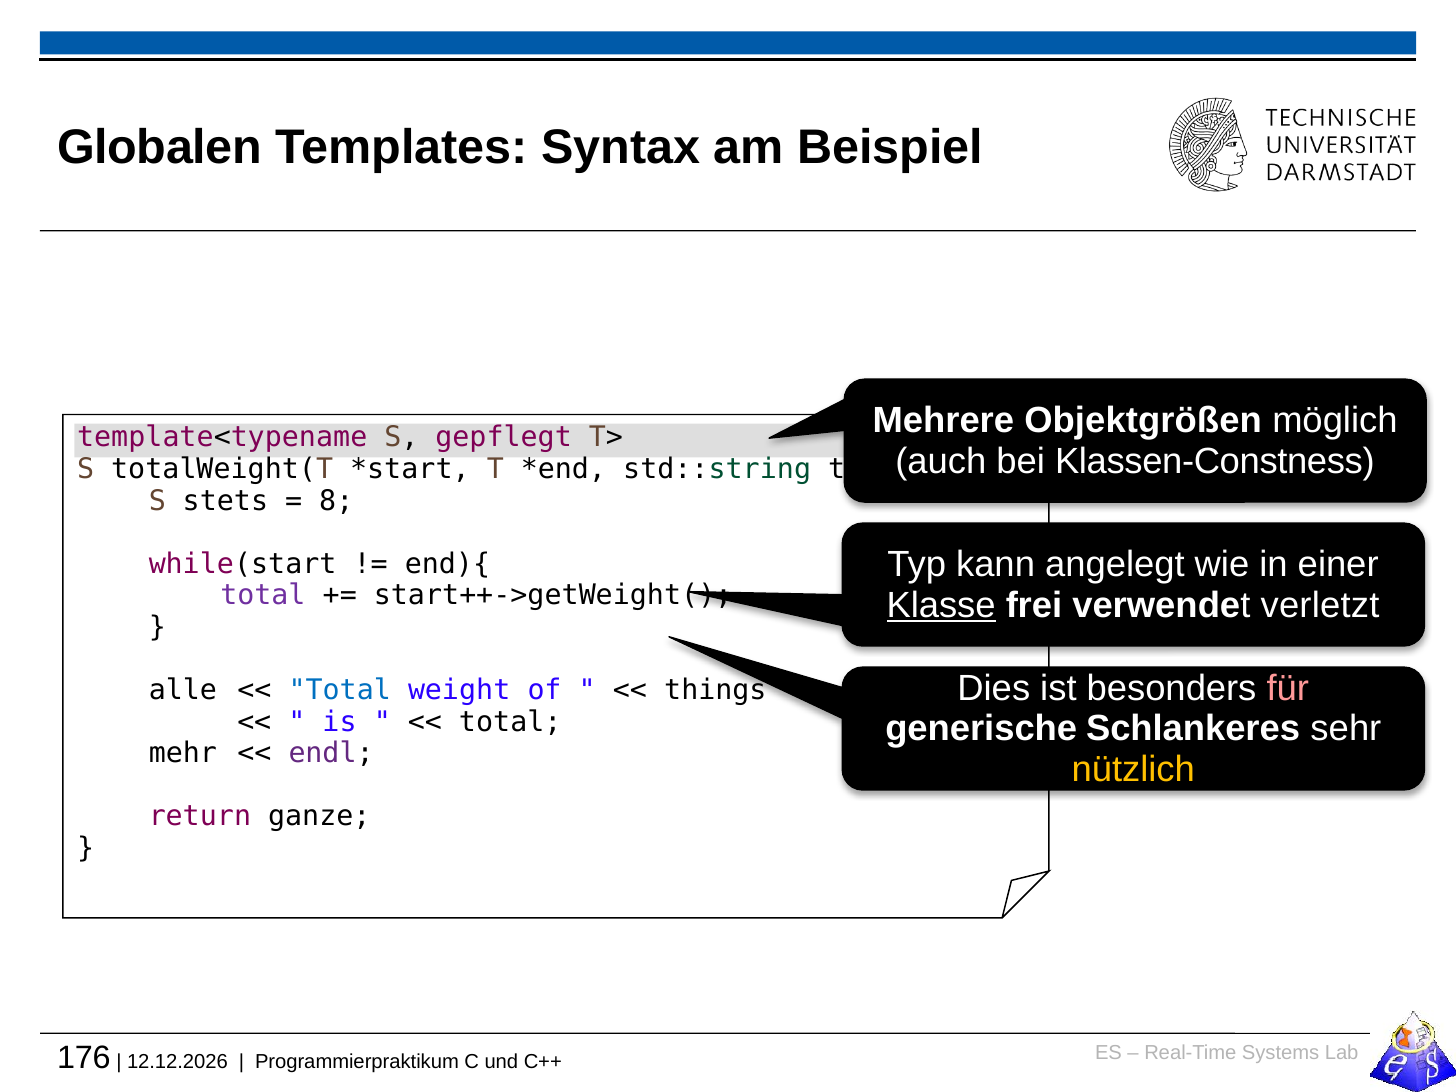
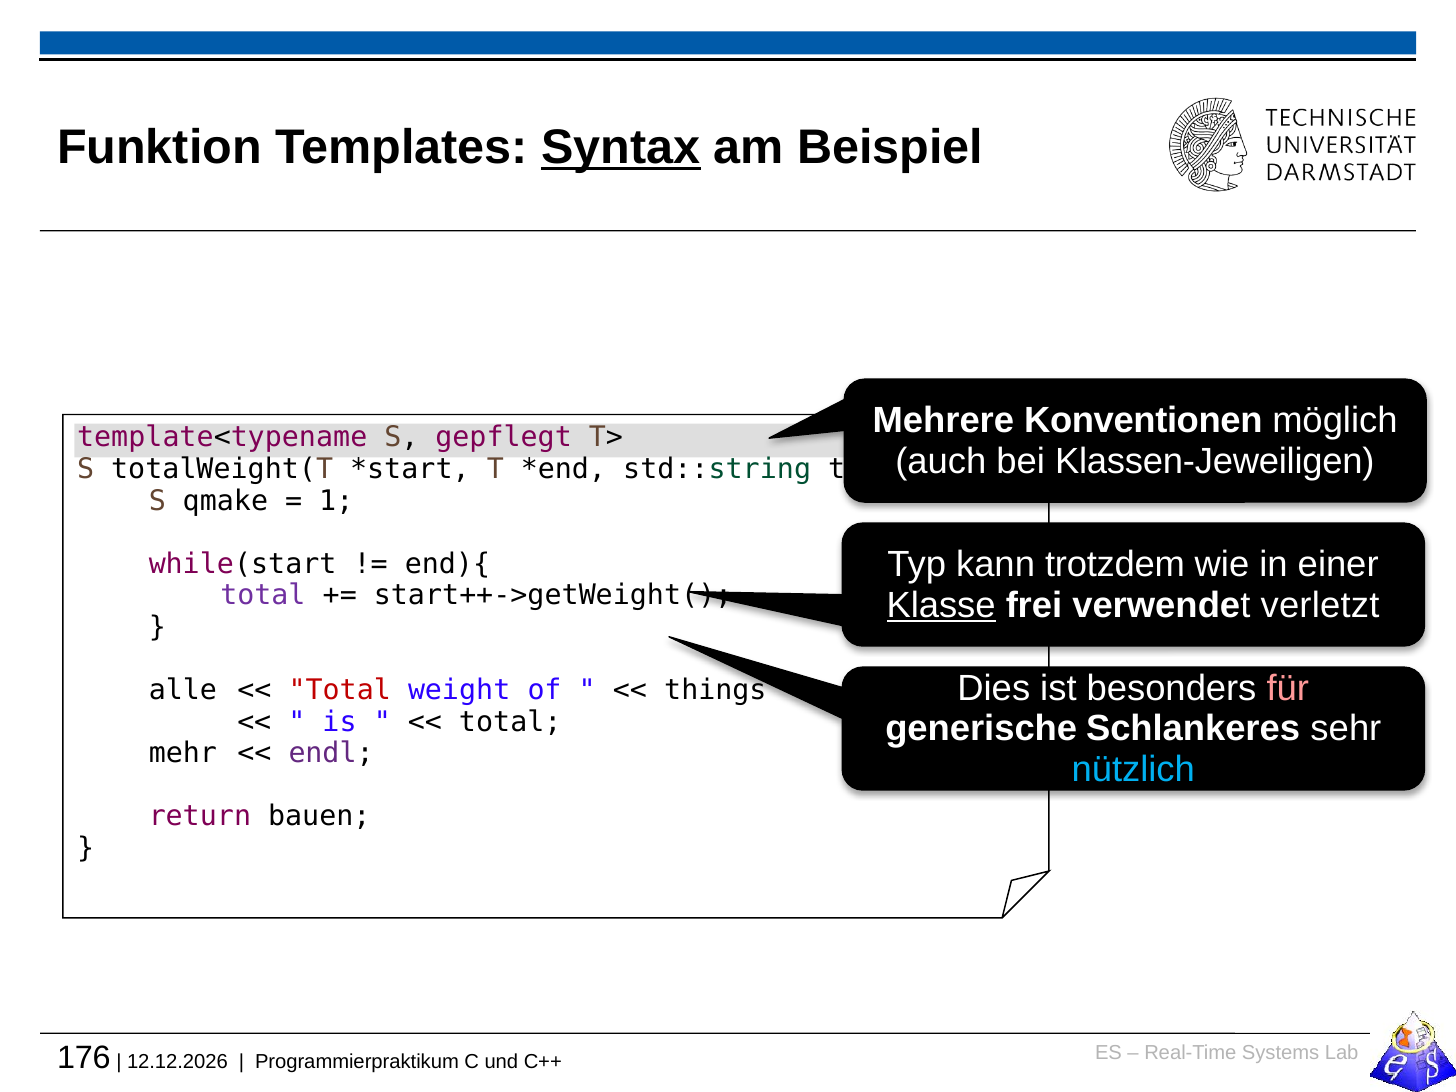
Globalen: Globalen -> Funktion
Syntax underline: none -> present
Objektgrößen: Objektgrößen -> Konventionen
Klassen-Constness: Klassen-Constness -> Klassen-Jeweiligen
stets: stets -> qmake
8: 8 -> 1
angelegt: angelegt -> trotzdem
Total at (340, 690) colour: blue -> red
nützlich colour: yellow -> light blue
ganze: ganze -> bauen
